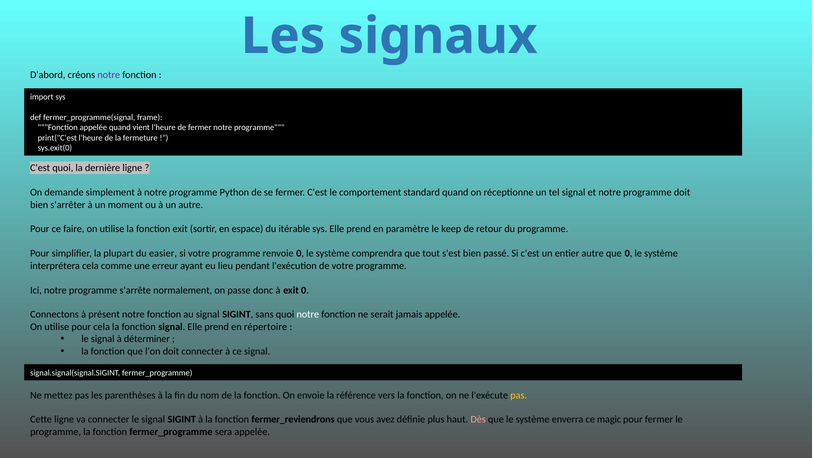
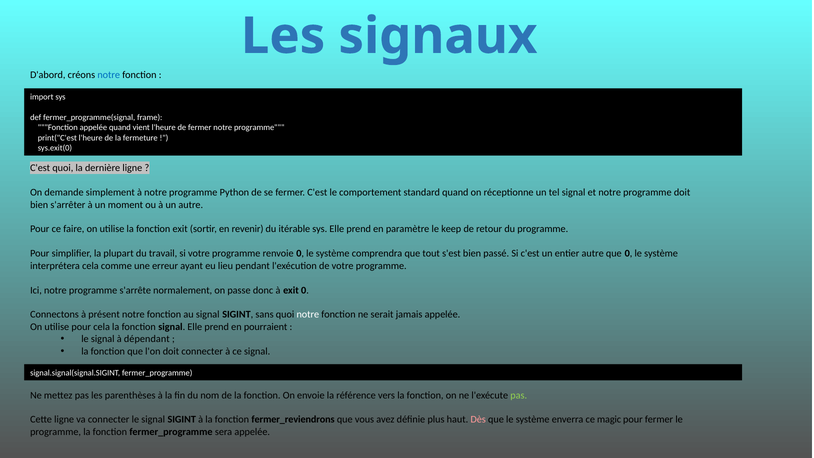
notre at (109, 75) colour: purple -> blue
espace: espace -> revenir
easier: easier -> travail
répertoire: répertoire -> pourraient
déterminer: déterminer -> dépendant
pas at (519, 395) colour: yellow -> light green
